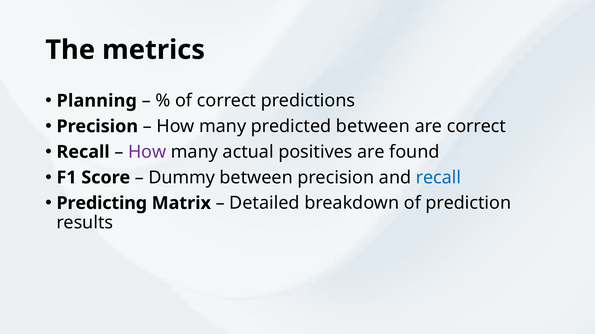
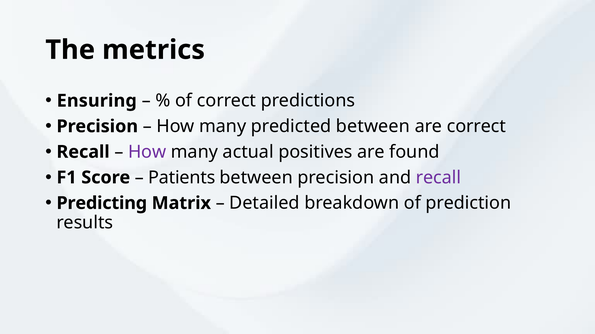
Planning: Planning -> Ensuring
Dummy: Dummy -> Patients
recall at (438, 178) colour: blue -> purple
